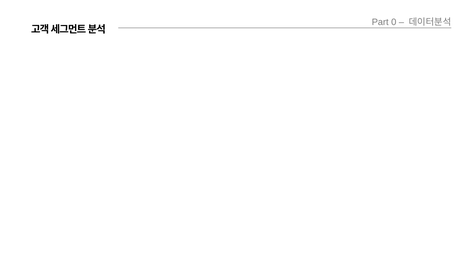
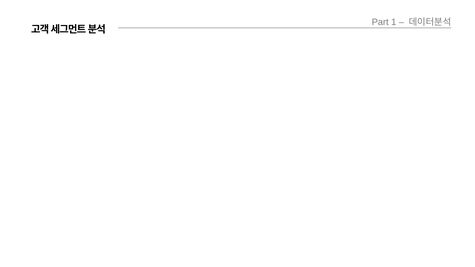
0: 0 -> 1
